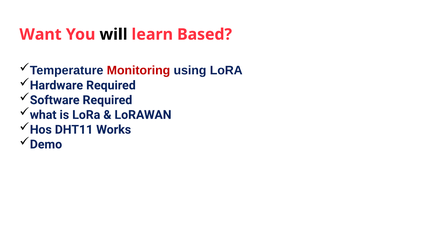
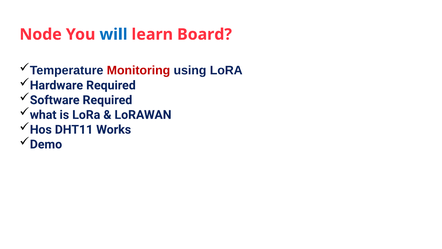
Want: Want -> Node
will colour: black -> blue
Based: Based -> Board
